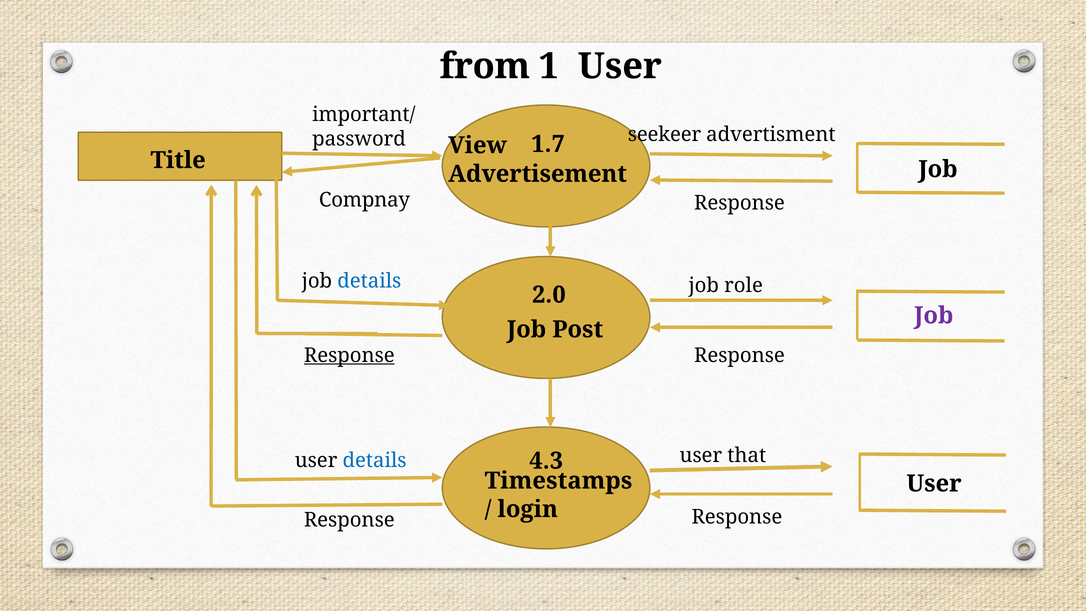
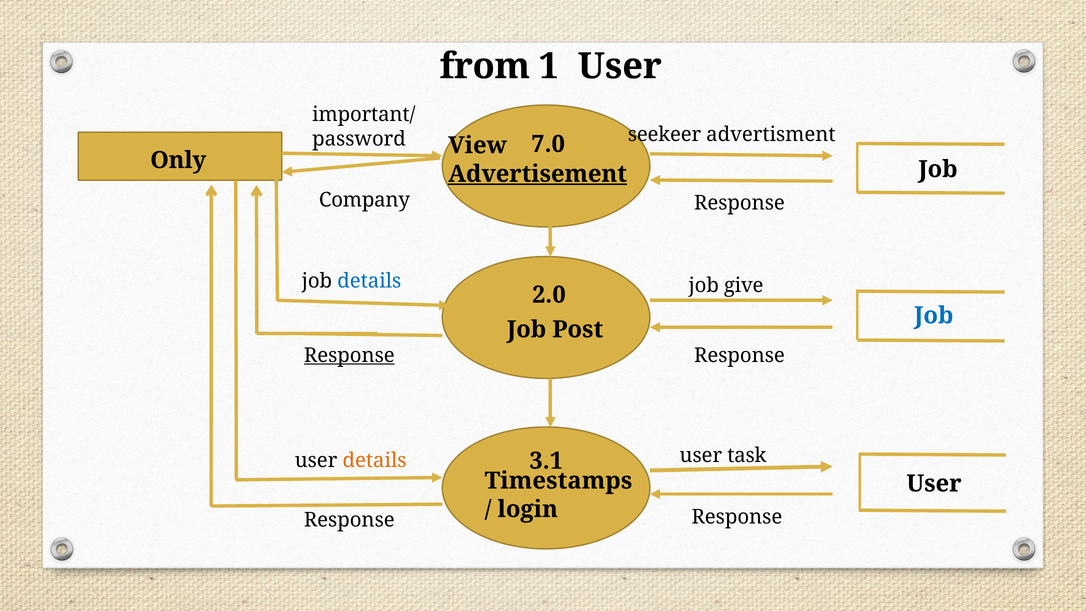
1.7: 1.7 -> 7.0
Title: Title -> Only
Advertisement underline: none -> present
Compnay: Compnay -> Company
role: role -> give
Job at (934, 315) colour: purple -> blue
4.3: 4.3 -> 3.1
details at (375, 461) colour: blue -> orange
that: that -> task
